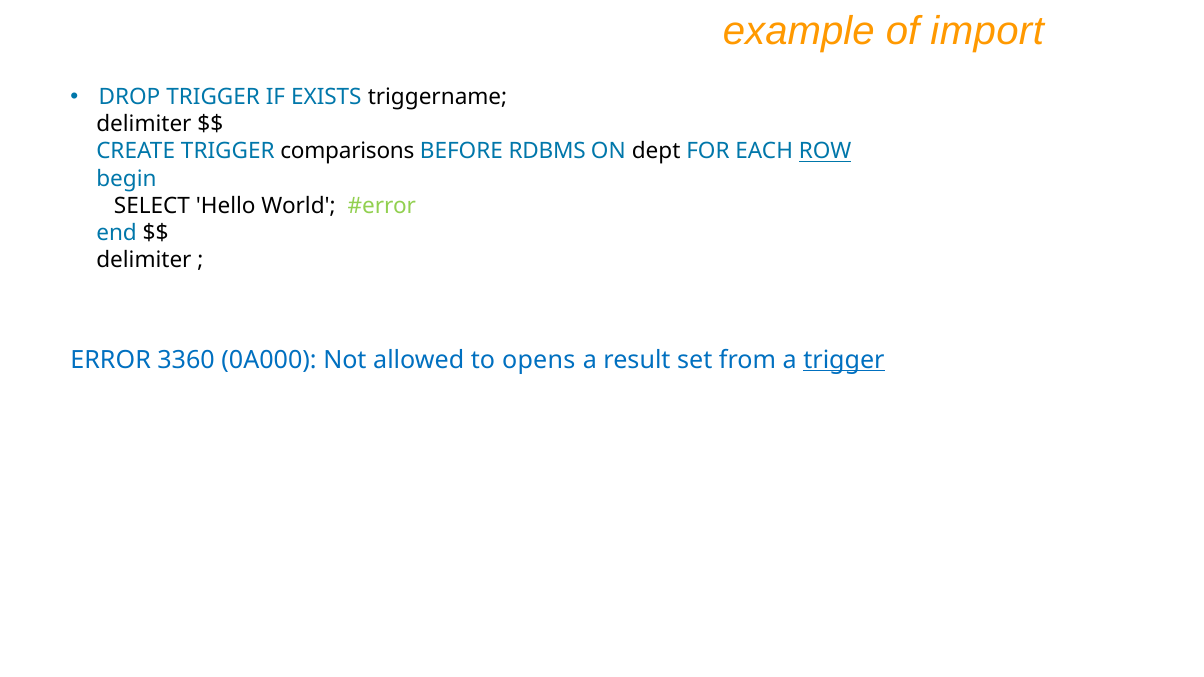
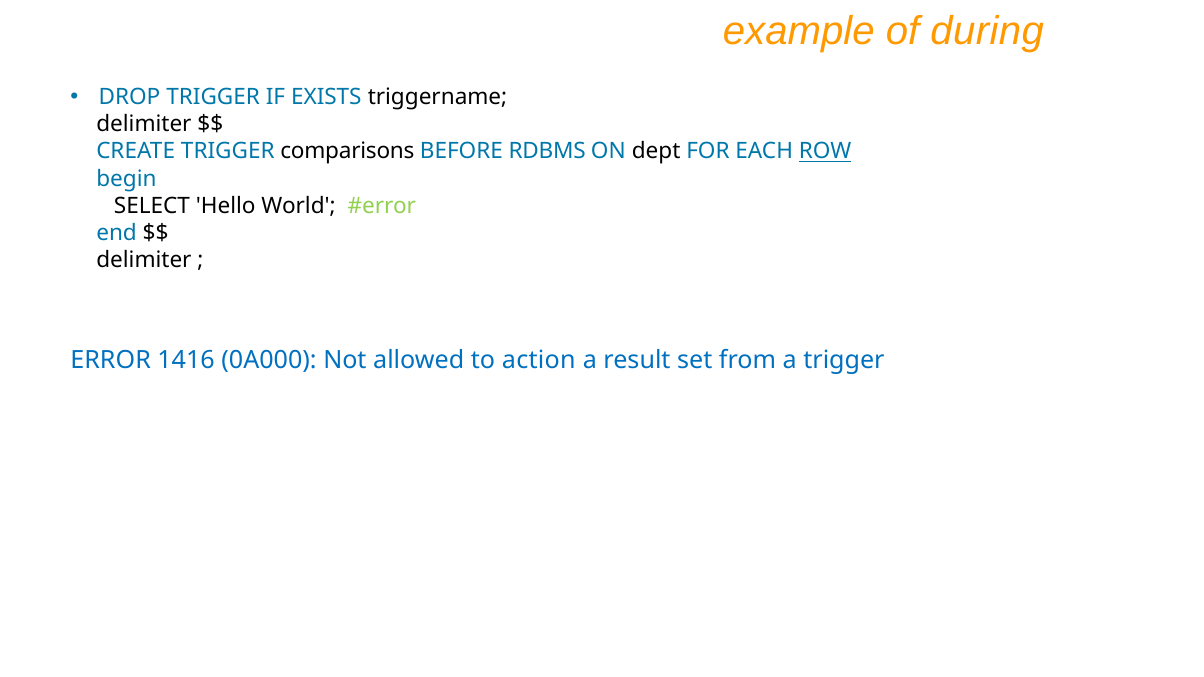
import: import -> during
3360: 3360 -> 1416
opens: opens -> action
trigger at (844, 360) underline: present -> none
